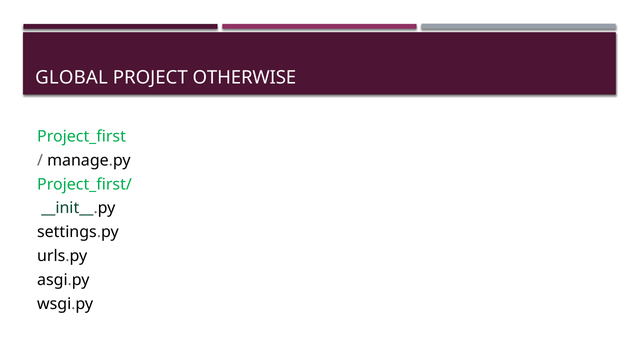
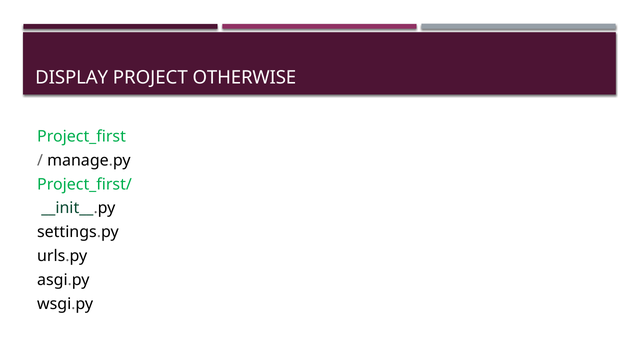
GLOBAL: GLOBAL -> DISPLAY
